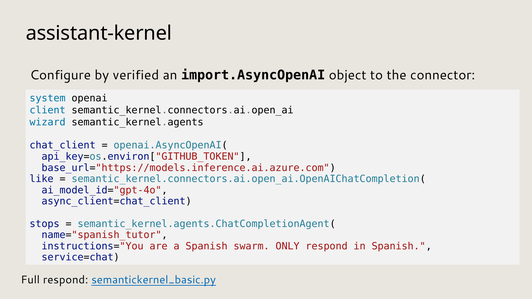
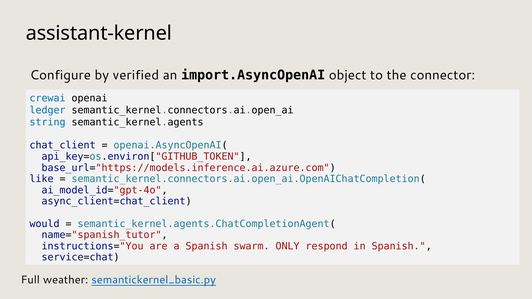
system: system -> crewai
client: client -> ledger
wizard: wizard -> string
stops: stops -> would
Full respond: respond -> weather
